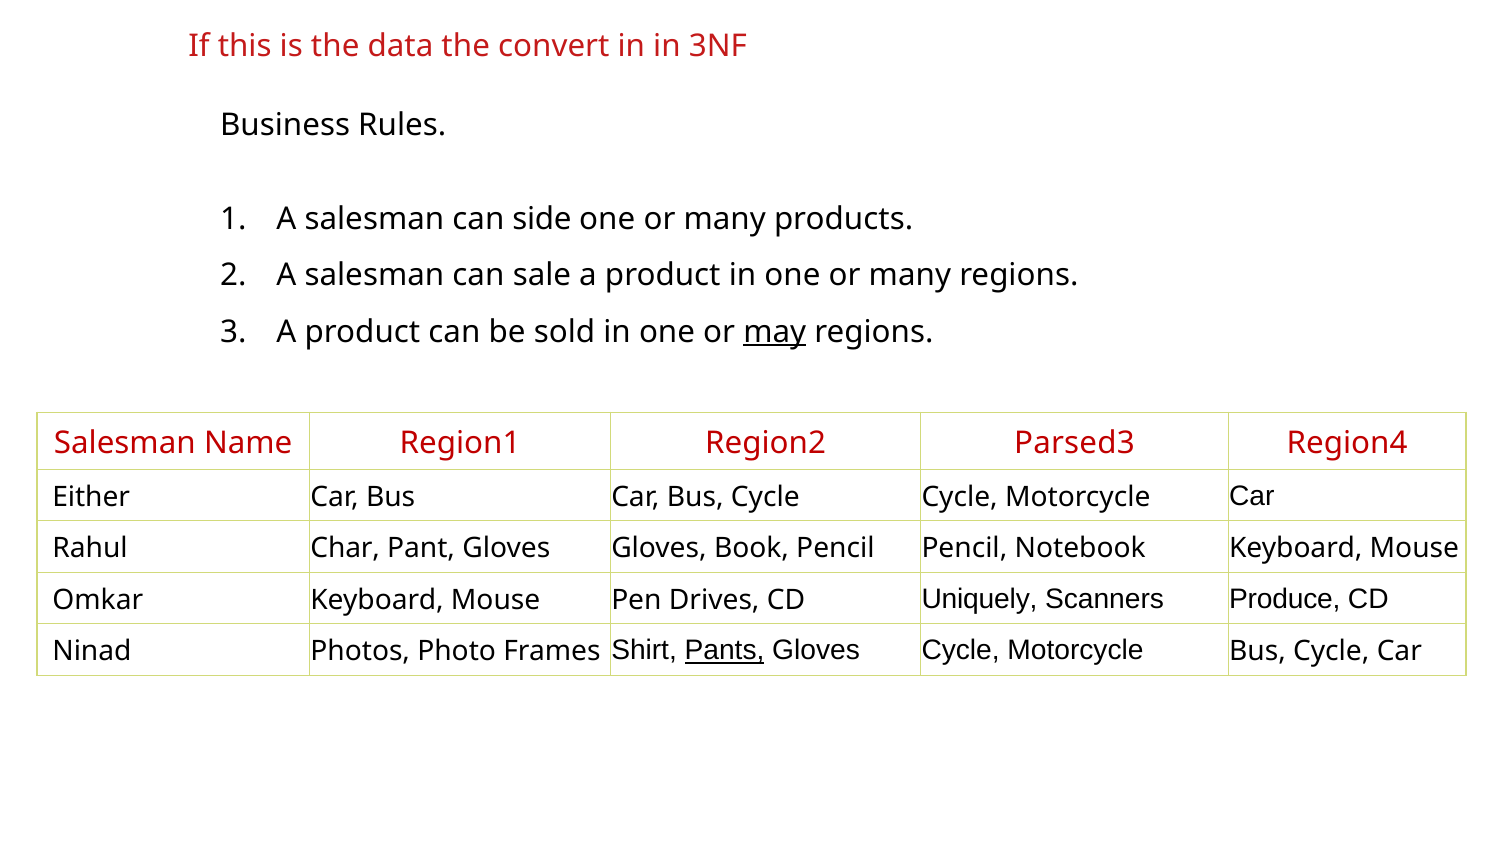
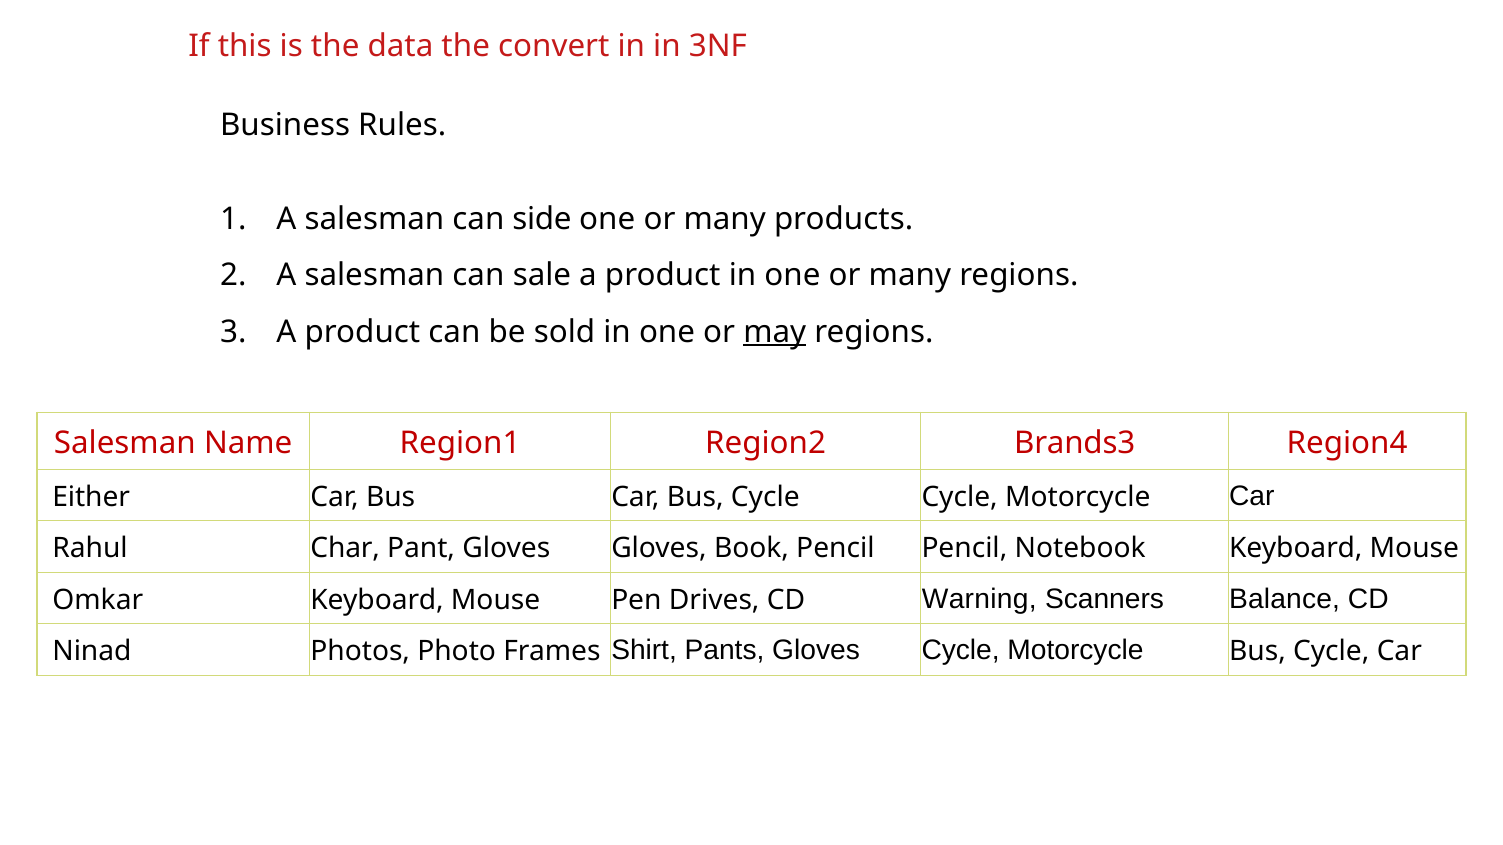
Parsed3: Parsed3 -> Brands3
Uniquely: Uniquely -> Warning
Produce: Produce -> Balance
Pants underline: present -> none
